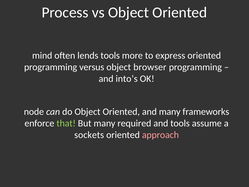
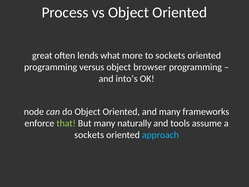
mind: mind -> great
lends tools: tools -> what
to express: express -> sockets
required: required -> naturally
approach colour: pink -> light blue
